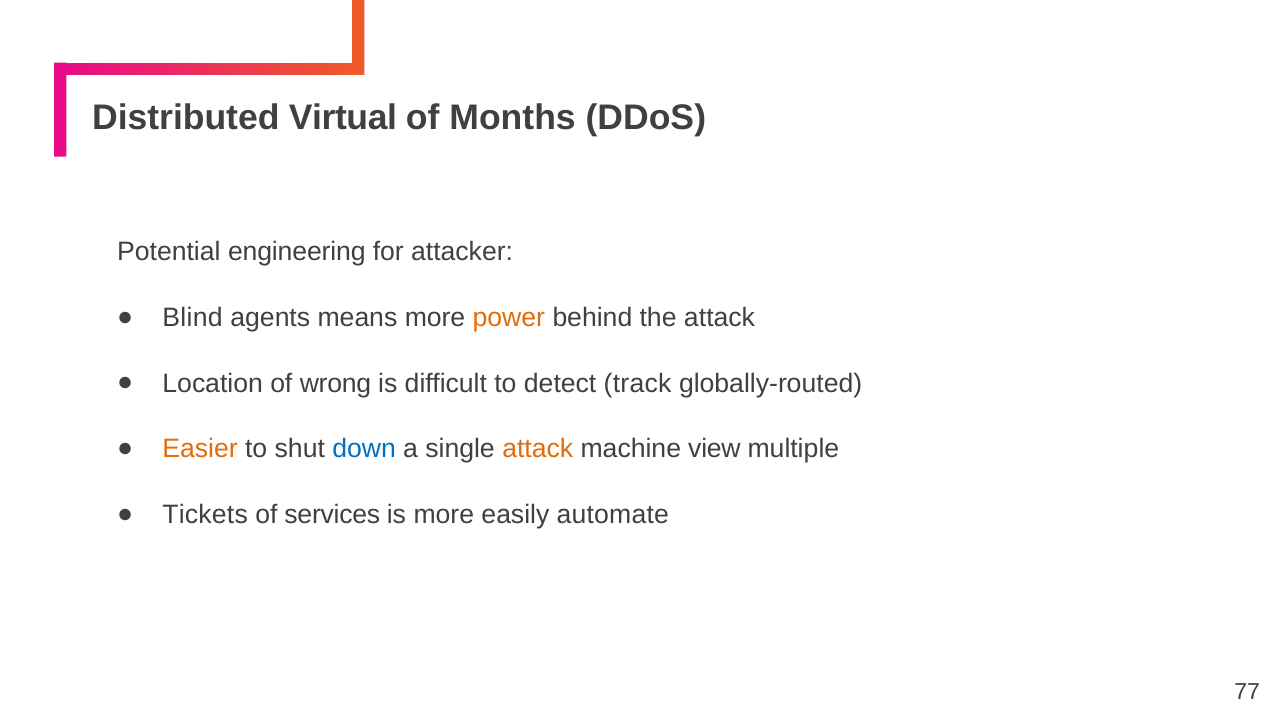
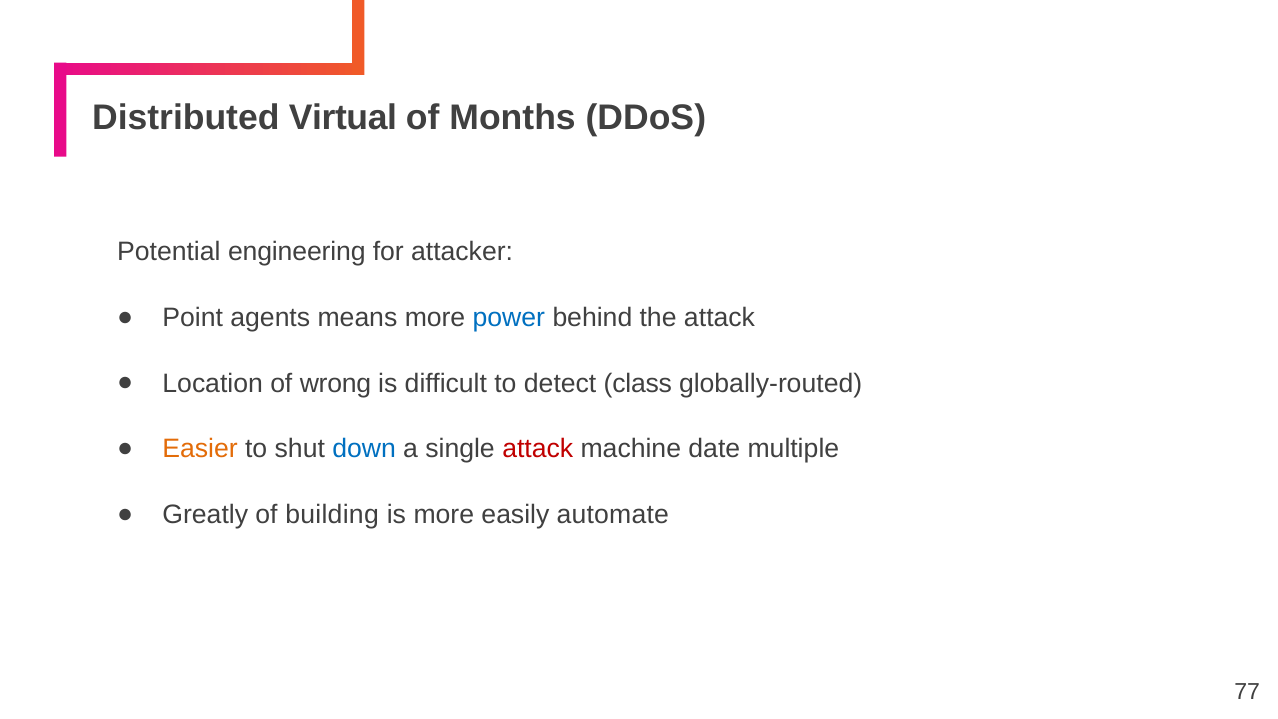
Blind: Blind -> Point
power colour: orange -> blue
track: track -> class
attack at (538, 449) colour: orange -> red
view: view -> date
Tickets: Tickets -> Greatly
services: services -> building
